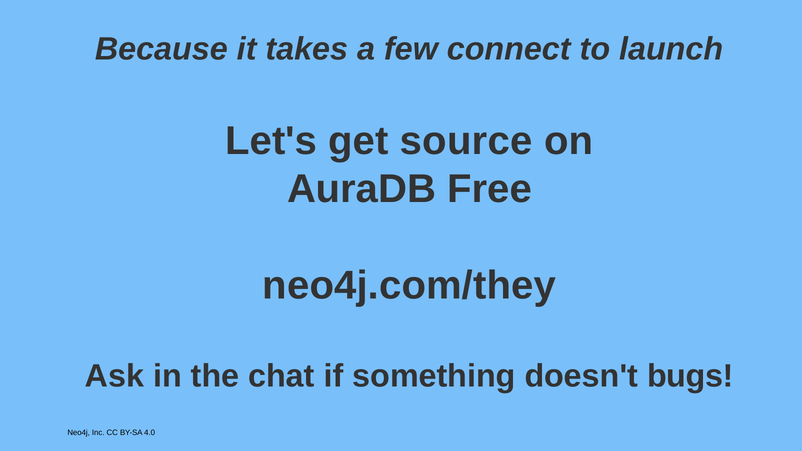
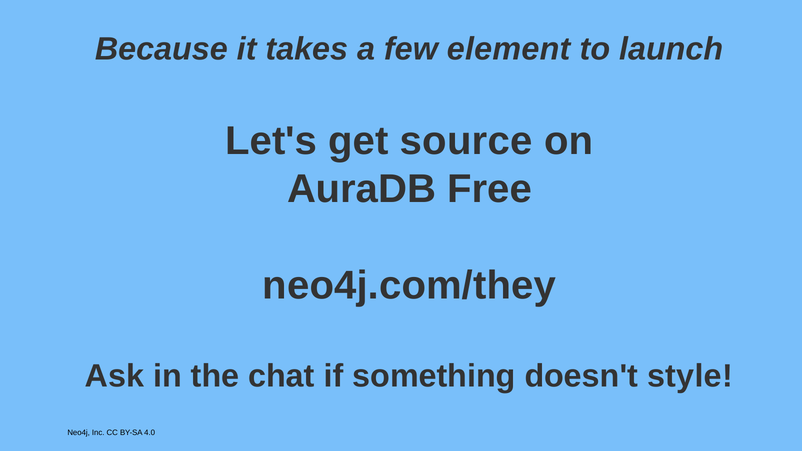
connect: connect -> element
bugs: bugs -> style
